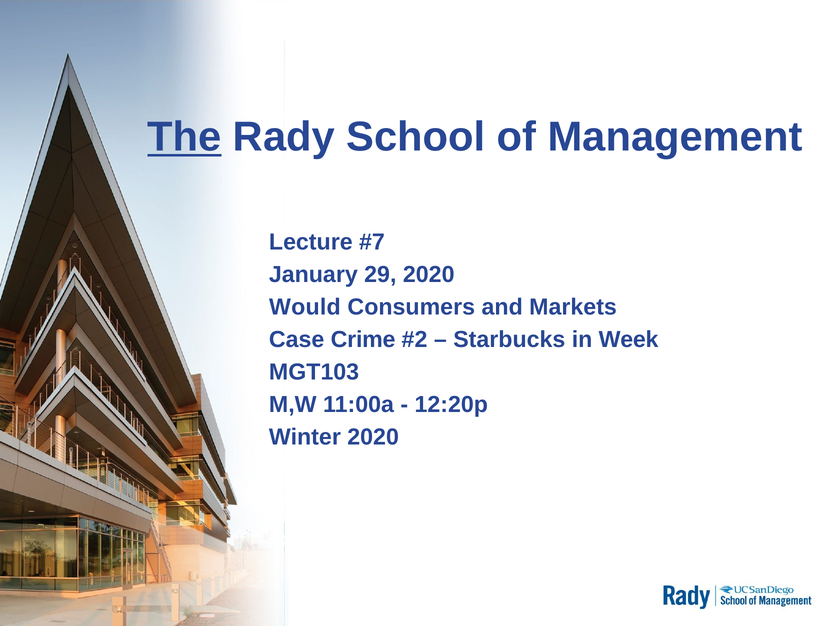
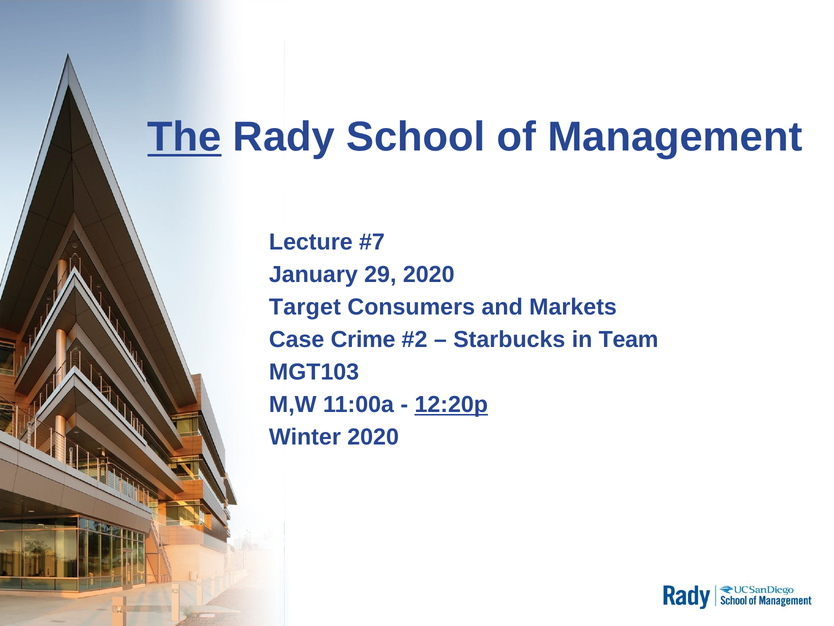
Would: Would -> Target
Week: Week -> Team
12:20p underline: none -> present
